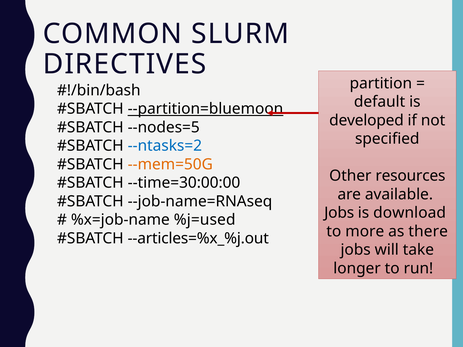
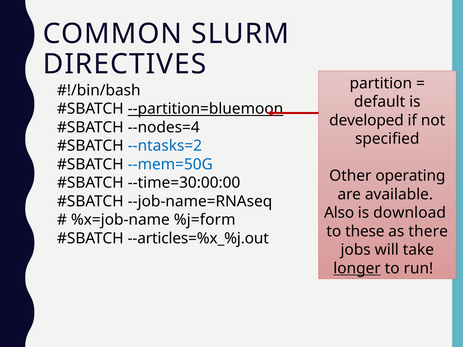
--nodes=5: --nodes=5 -> --nodes=4
--mem=50G colour: orange -> blue
resources: resources -> operating
Jobs at (339, 213): Jobs -> Also
%j=used: %j=used -> %j=form
more: more -> these
longer underline: none -> present
